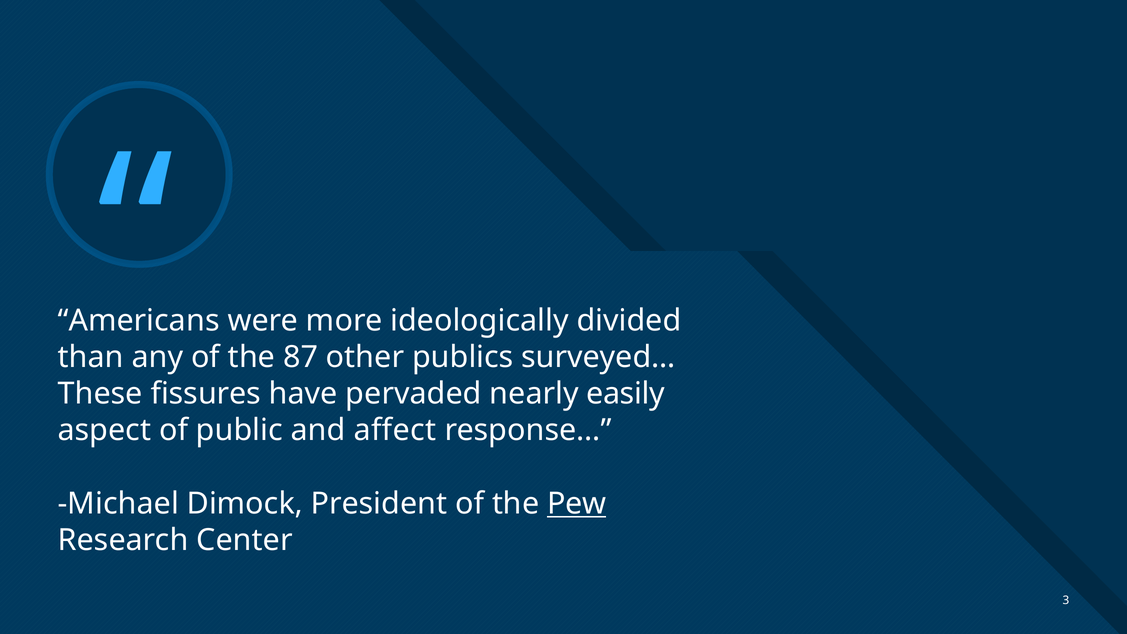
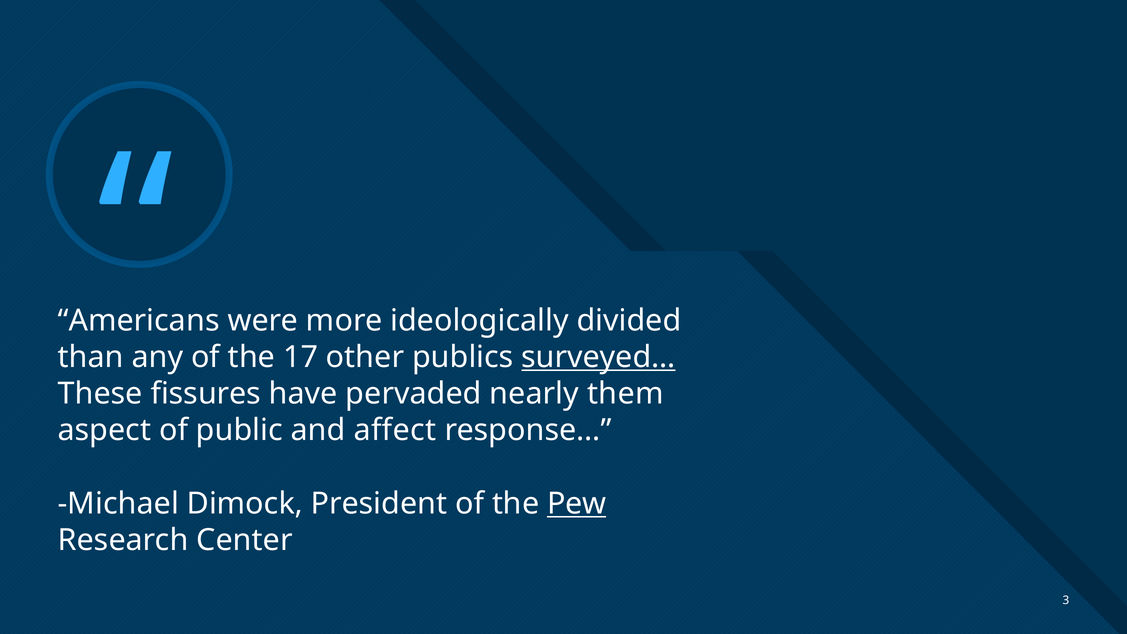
87: 87 -> 17
surveyed… underline: none -> present
easily: easily -> them
